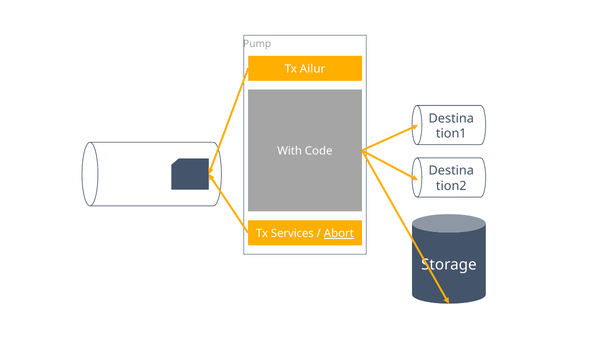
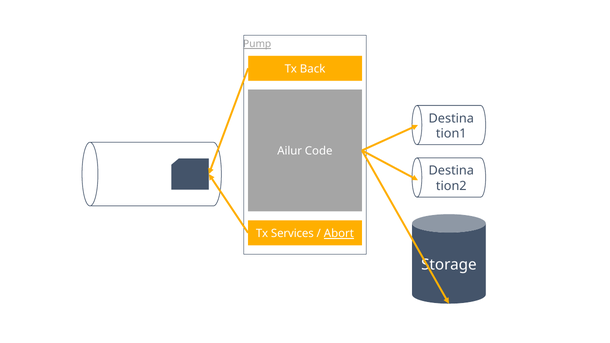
Pump underline: none -> present
Ailur: Ailur -> Back
With: With -> Ailur
